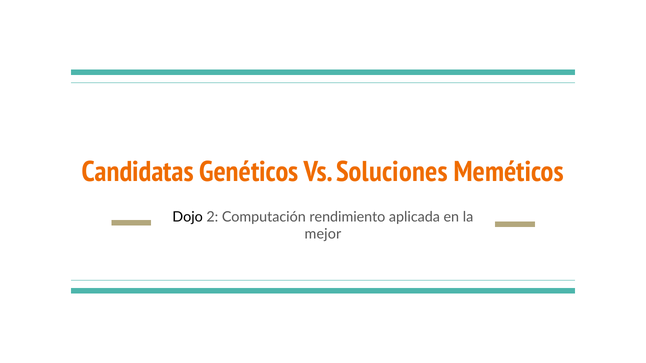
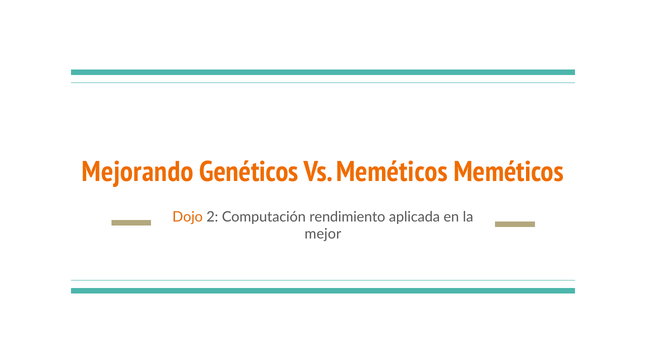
Candidatas: Candidatas -> Mejorando
Vs Soluciones: Soluciones -> Meméticos
Dojo colour: black -> orange
